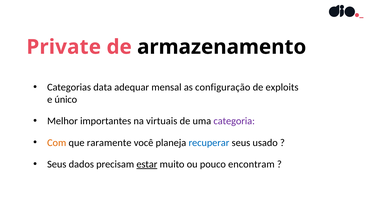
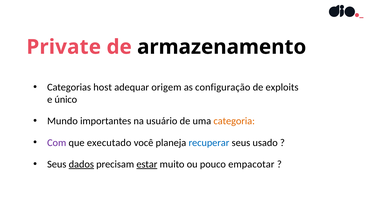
data: data -> host
mensal: mensal -> origem
Melhor: Melhor -> Mundo
virtuais: virtuais -> usuário
categoria colour: purple -> orange
Com colour: orange -> purple
raramente: raramente -> executado
dados underline: none -> present
encontram: encontram -> empacotar
